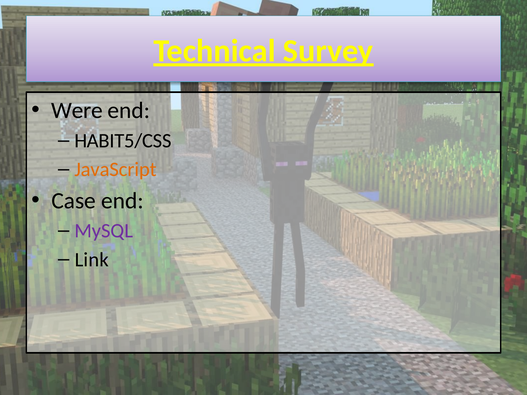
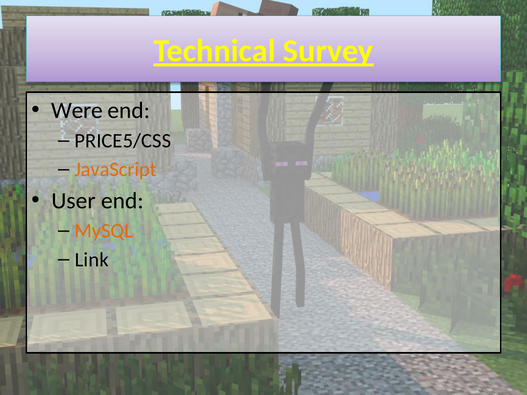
HABIT5/CSS: HABIT5/CSS -> PRICE5/CSS
Case: Case -> User
MySQL colour: purple -> orange
